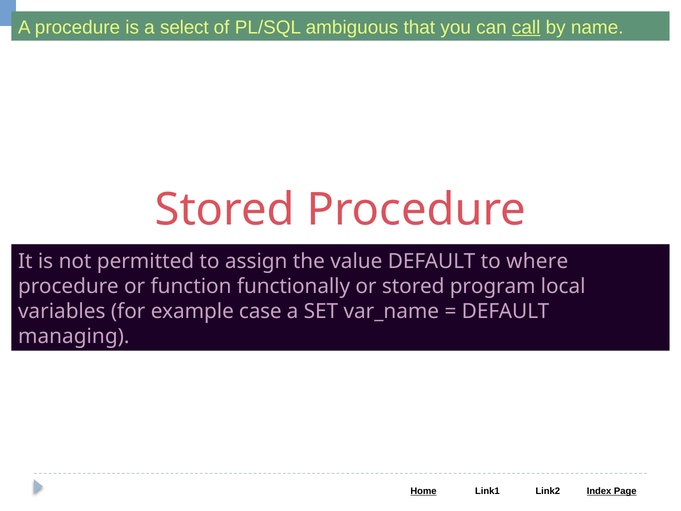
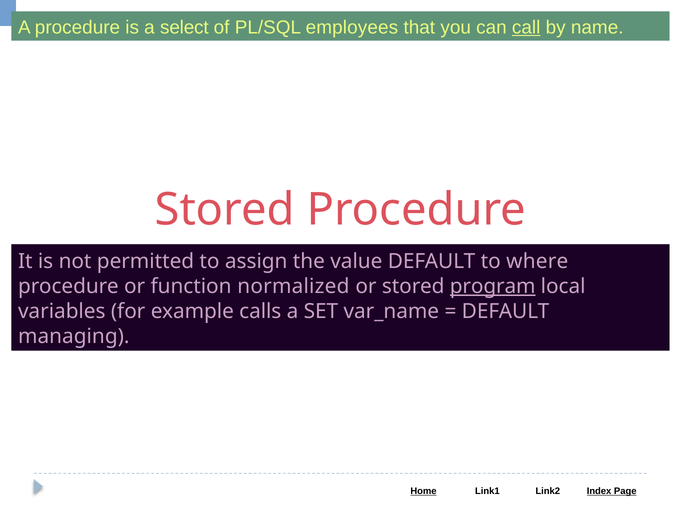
ambiguous: ambiguous -> employees
functionally: functionally -> normalized
program underline: none -> present
case: case -> calls
